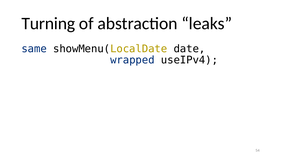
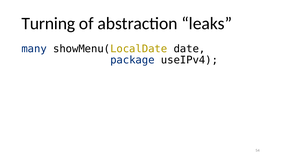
same: same -> many
wrapped: wrapped -> package
